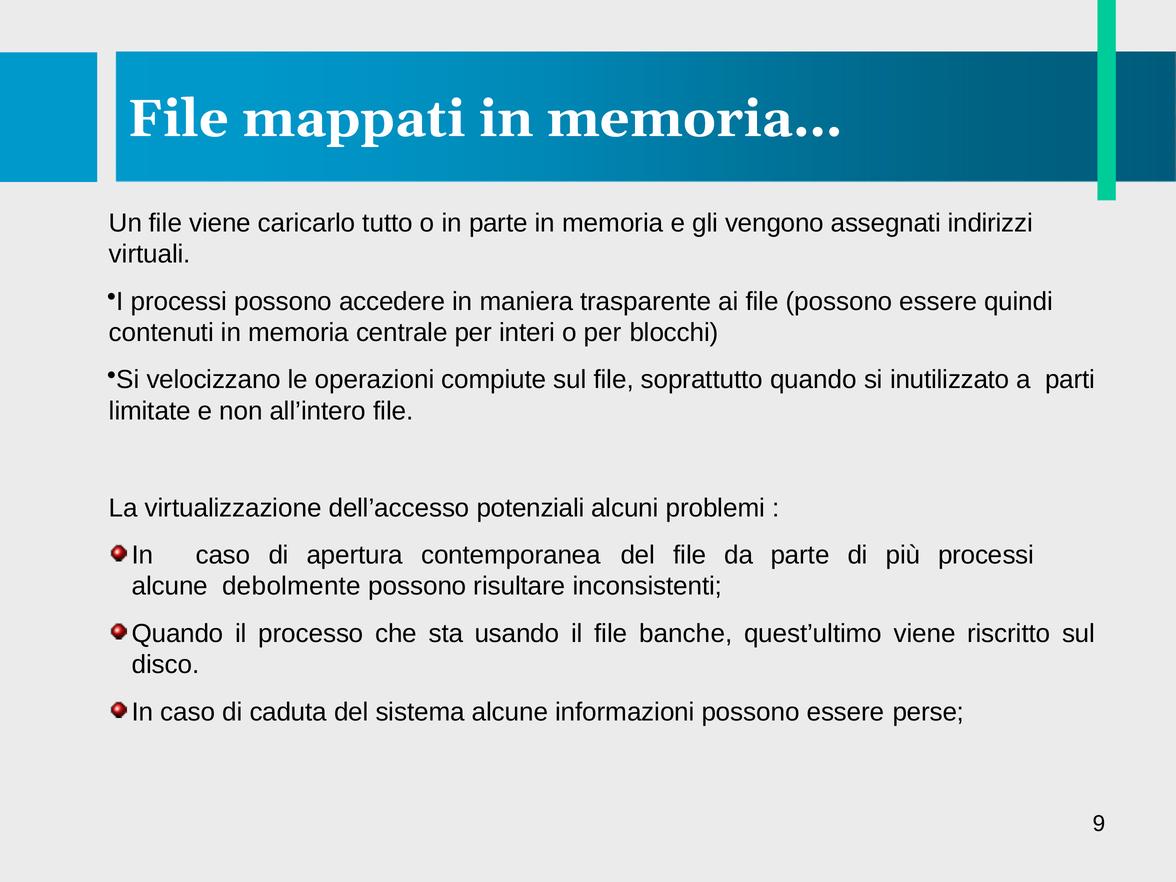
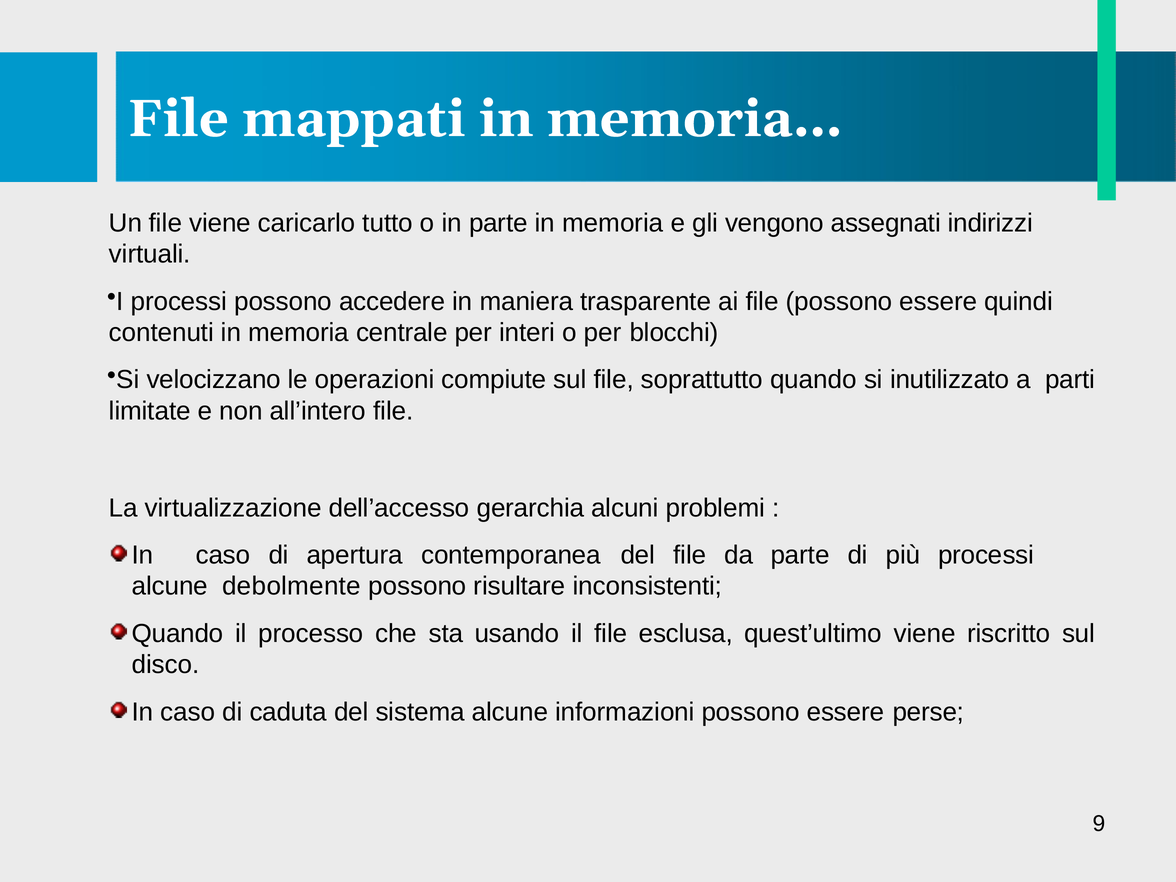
potenziali: potenziali -> gerarchia
banche: banche -> esclusa
